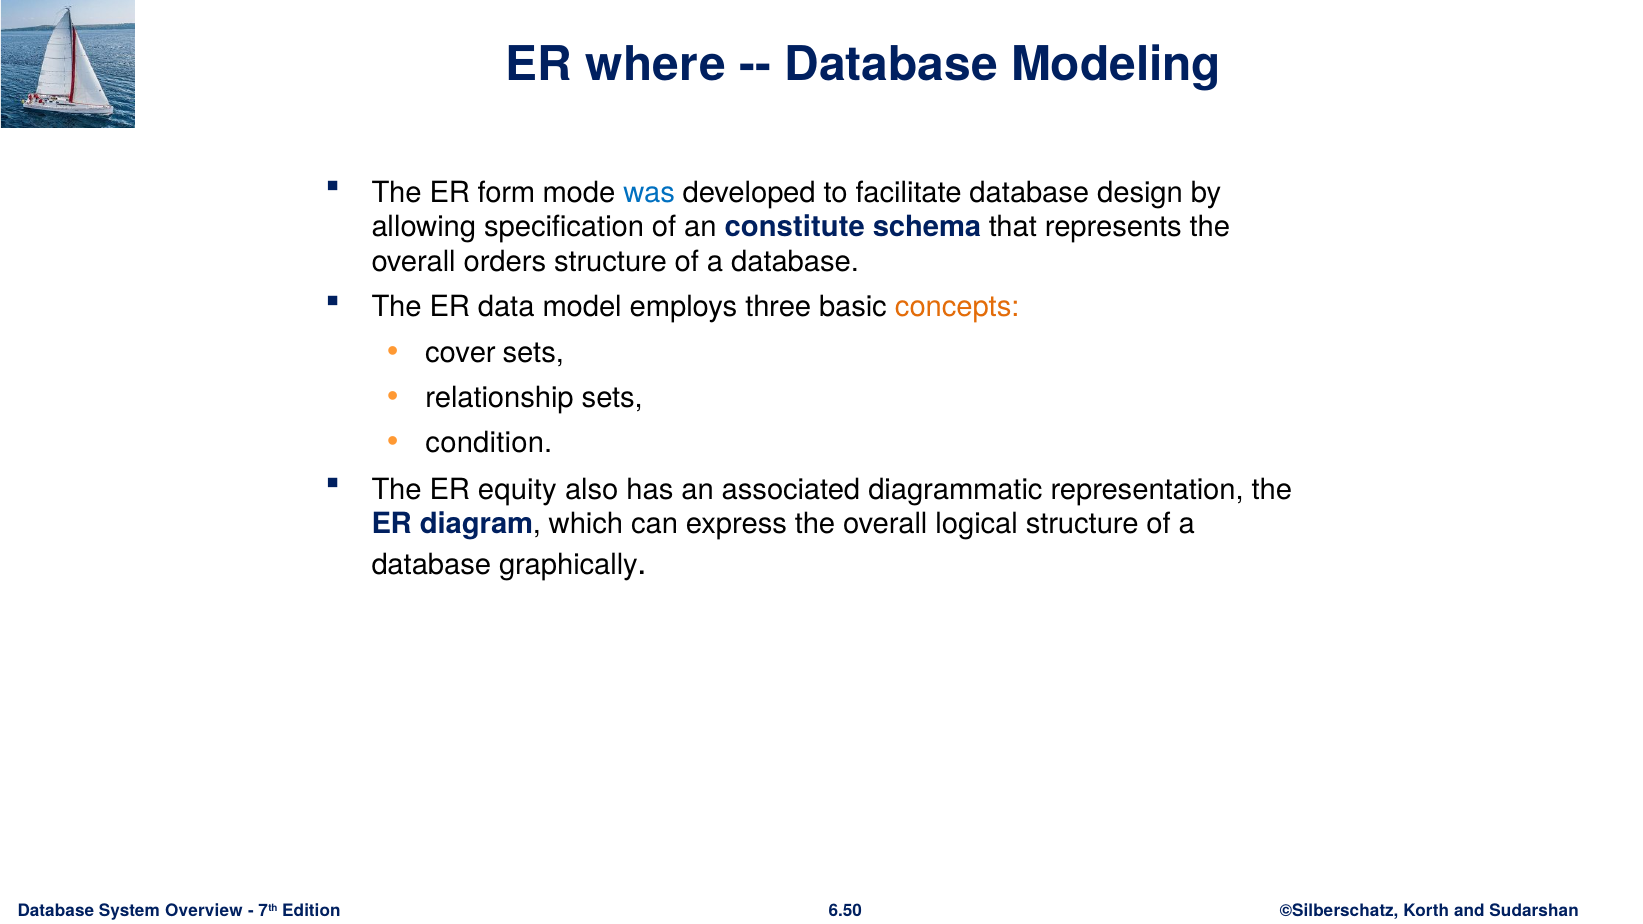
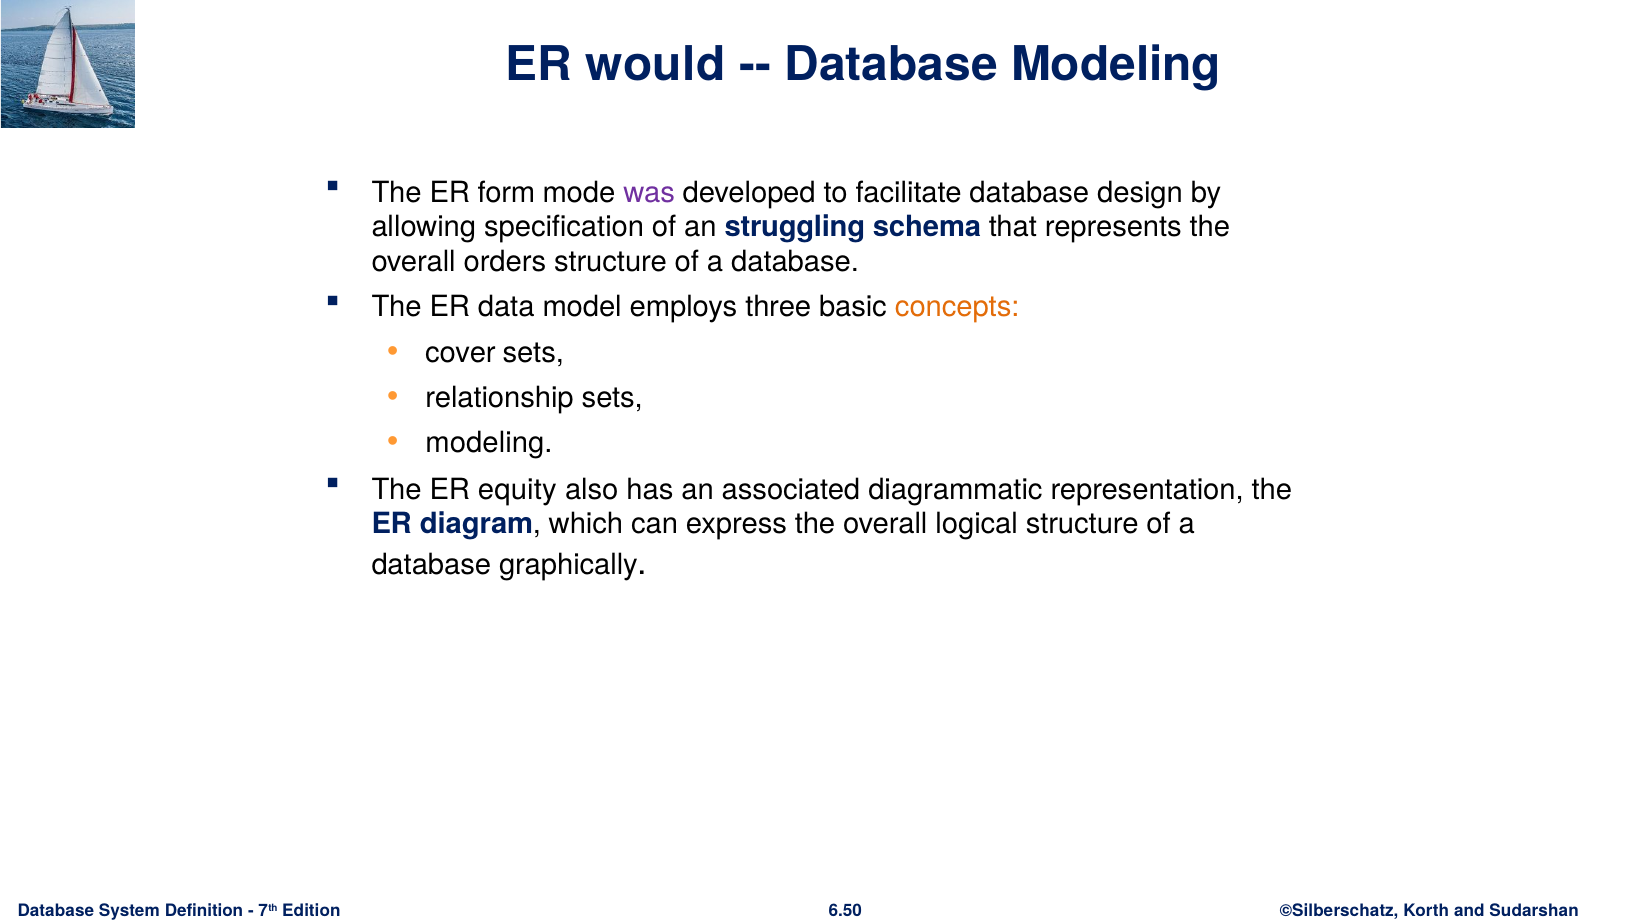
where: where -> would
was colour: blue -> purple
constitute: constitute -> struggling
condition at (489, 443): condition -> modeling
Overview: Overview -> Definition
